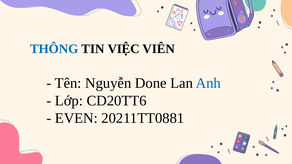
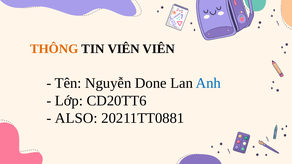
THÔNG colour: blue -> orange
TIN VIỆC: VIỆC -> VIÊN
EVEN: EVEN -> ALSO
